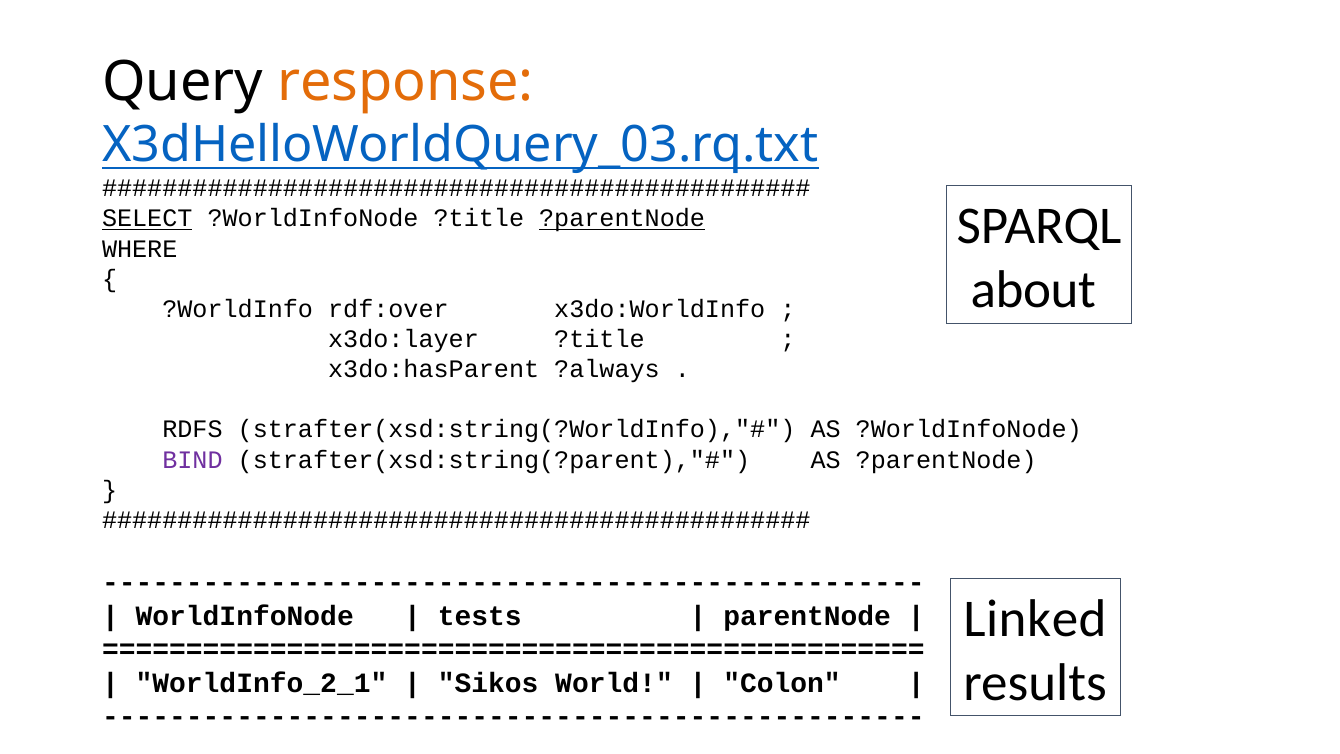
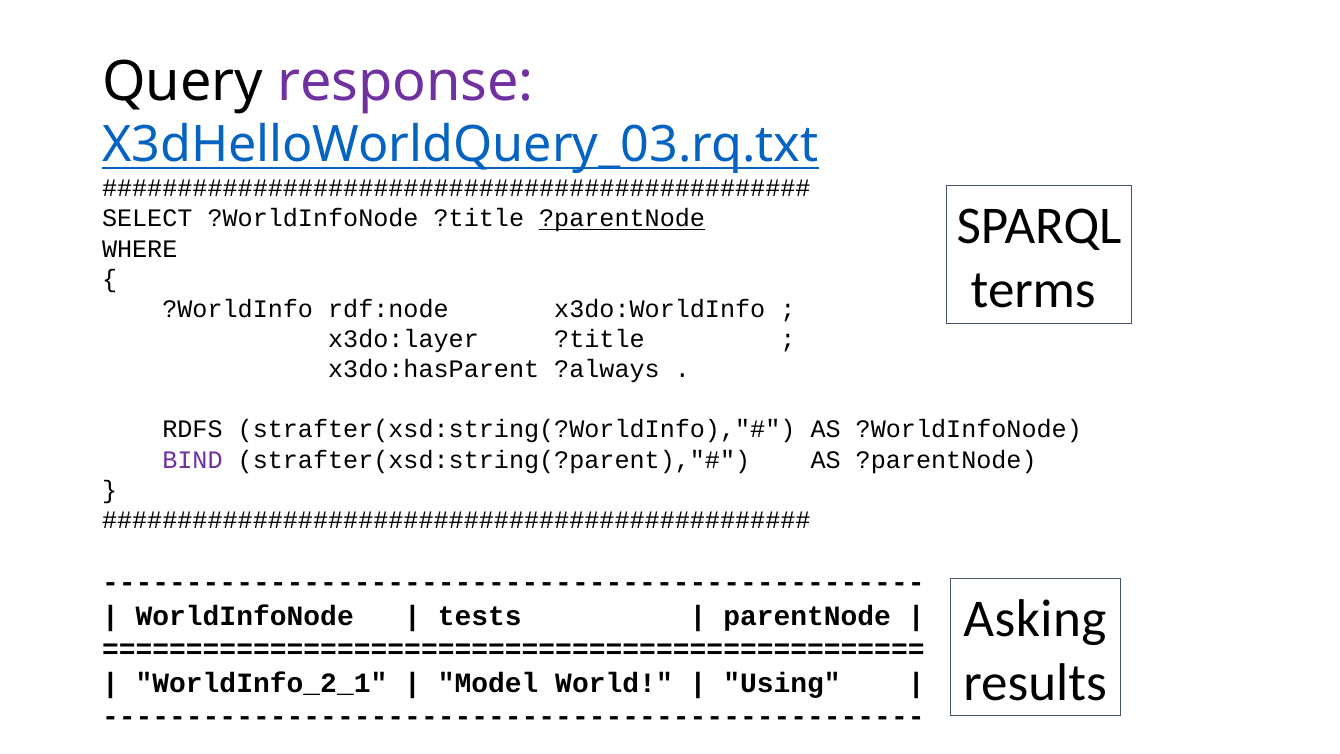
response colour: orange -> purple
SELECT underline: present -> none
about: about -> terms
rdf:over: rdf:over -> rdf:node
Linked: Linked -> Asking
Sikos: Sikos -> Model
Colon: Colon -> Using
